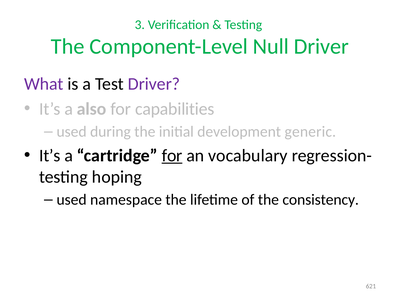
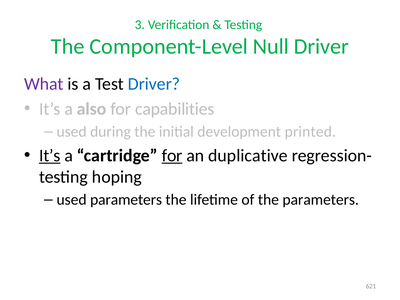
Driver at (154, 84) colour: purple -> blue
generic: generic -> printed
It’s at (50, 156) underline: none -> present
vocabulary: vocabulary -> duplicative
used namespace: namespace -> parameters
the consistency: consistency -> parameters
